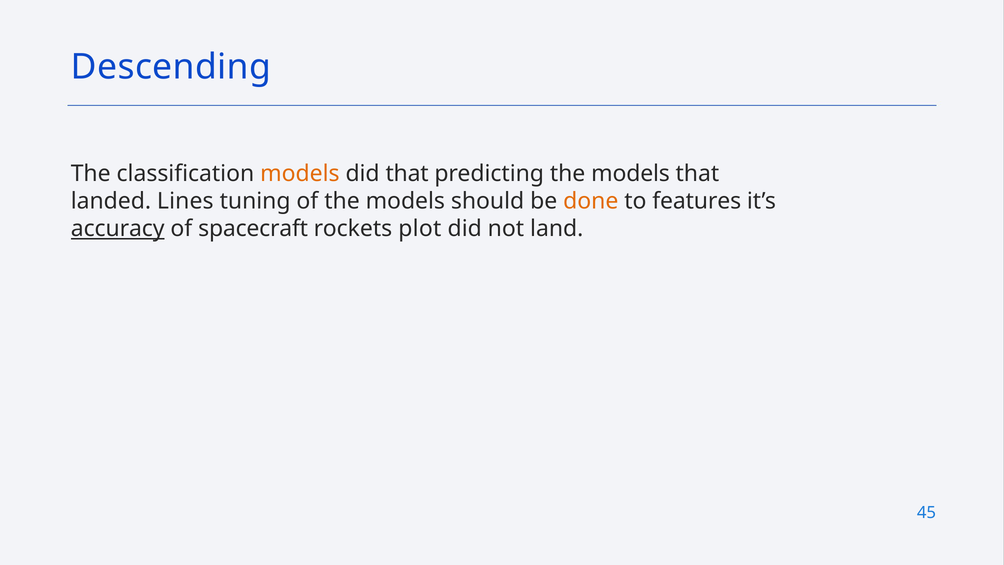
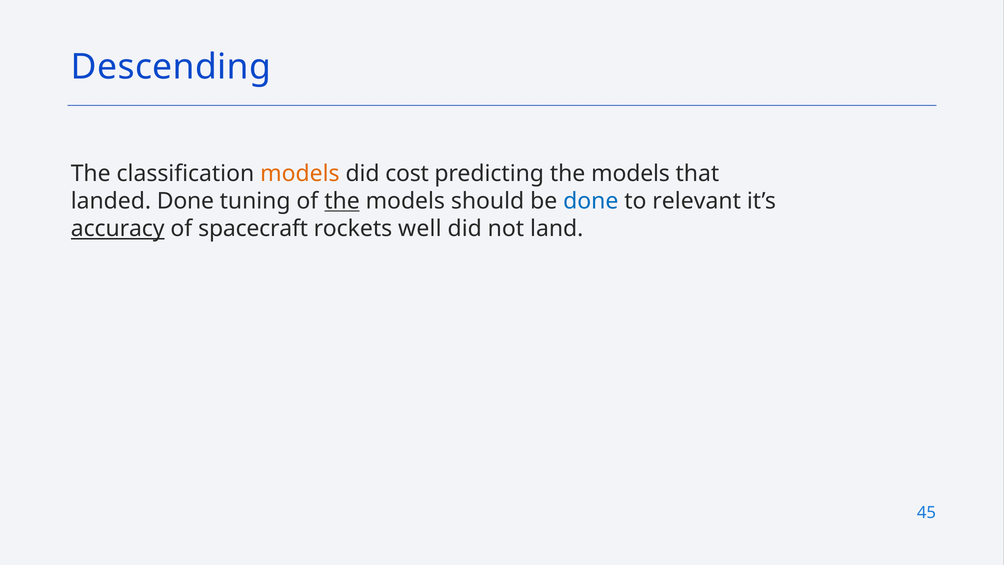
did that: that -> cost
landed Lines: Lines -> Done
the at (342, 201) underline: none -> present
done at (591, 201) colour: orange -> blue
features: features -> relevant
plot: plot -> well
